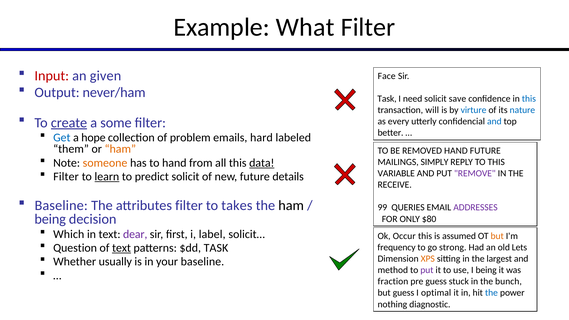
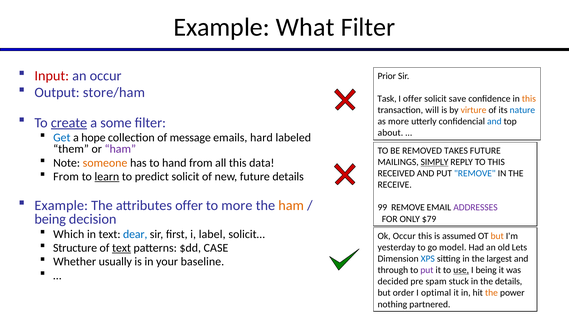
an given: given -> occur
Face: Face -> Prior
never/ham: never/ham -> store/ham
I need: need -> offer
this at (529, 99) colour: blue -> orange
virture colour: blue -> orange
as every: every -> more
better: better -> about
problem: problem -> message
ham at (120, 149) colour: orange -> purple
REMOVED HAND: HAND -> TAKES
data underline: present -> none
SIMPLY underline: none -> present
VARIABLE: VARIABLE -> RECEIVED
REMOVE at (475, 173) colour: purple -> blue
Filter at (66, 177): Filter -> From
Baseline at (61, 206): Baseline -> Example
attributes filter: filter -> offer
to takes: takes -> more
ham at (291, 206) colour: black -> orange
99 QUERIES: QUERIES -> REMOVE
$80: $80 -> $79
dear colour: purple -> blue
Question: Question -> Structure
$dd TASK: TASK -> CASE
frequency: frequency -> yesterday
strong: strong -> model
XPS colour: orange -> blue
method: method -> through
use underline: none -> present
fraction: fraction -> decided
pre guess: guess -> spam
the bunch: bunch -> details
but guess: guess -> order
the at (491, 293) colour: blue -> orange
diagnostic: diagnostic -> partnered
